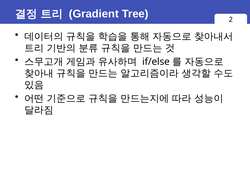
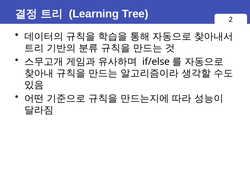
Gradient: Gradient -> Learning
